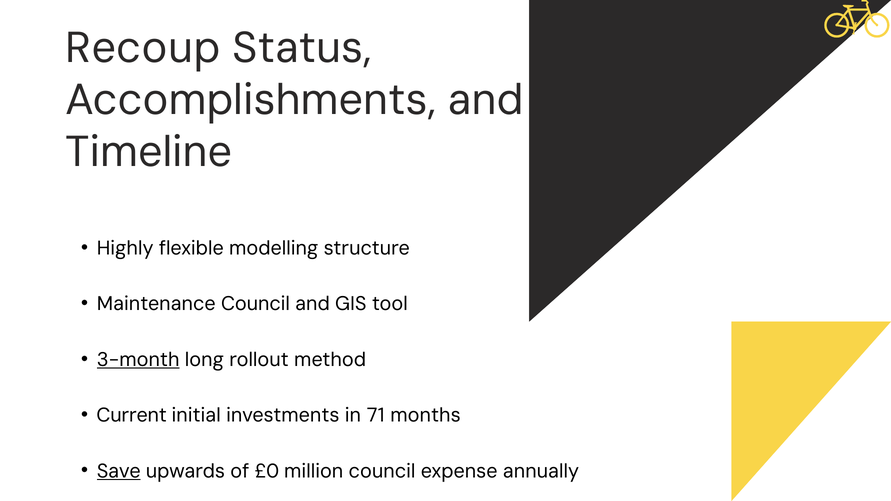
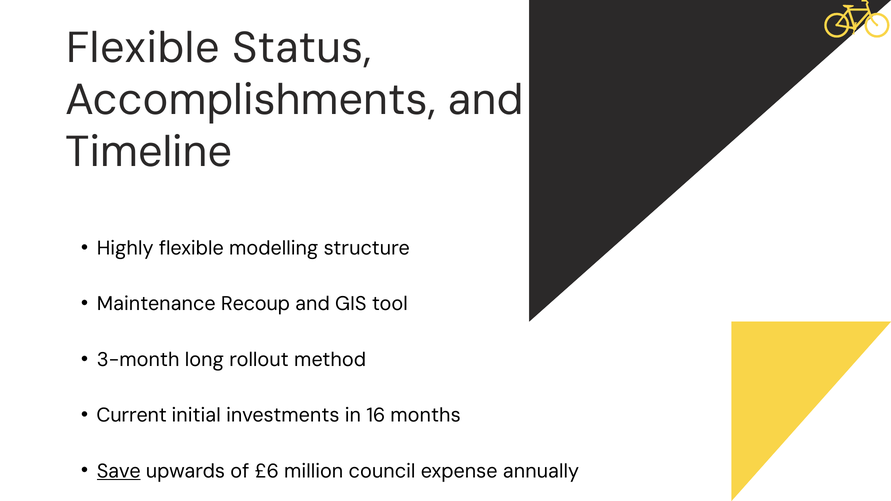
Recoup at (143, 48): Recoup -> Flexible
Maintenance Council: Council -> Recoup
3-month underline: present -> none
71: 71 -> 16
£0: £0 -> £6
